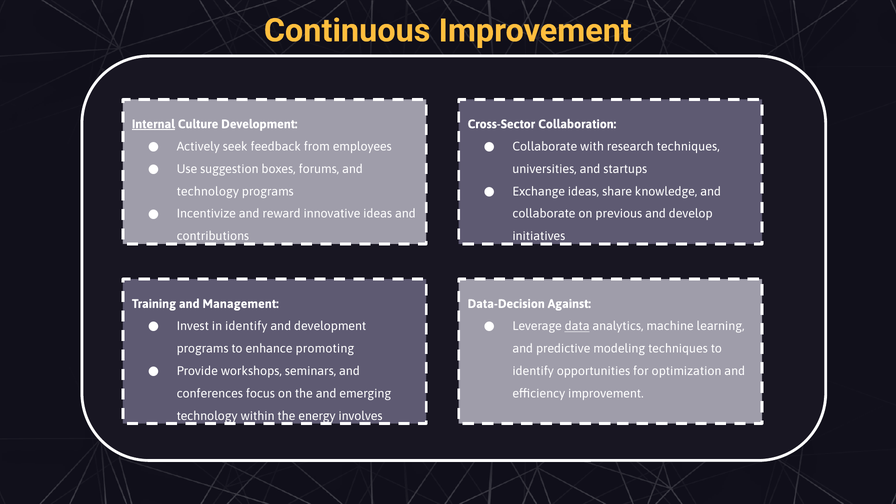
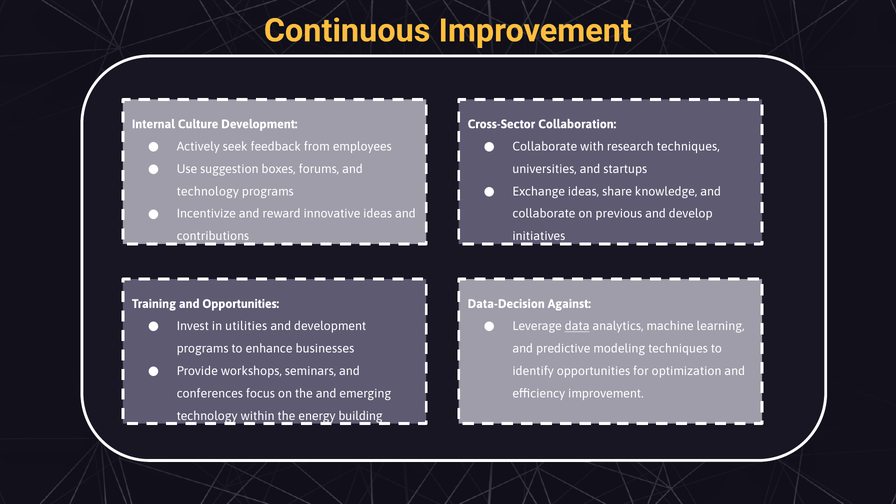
Internal underline: present -> none
and Management: Management -> Opportunities
in identify: identify -> utilities
promoting: promoting -> businesses
involves: involves -> building
